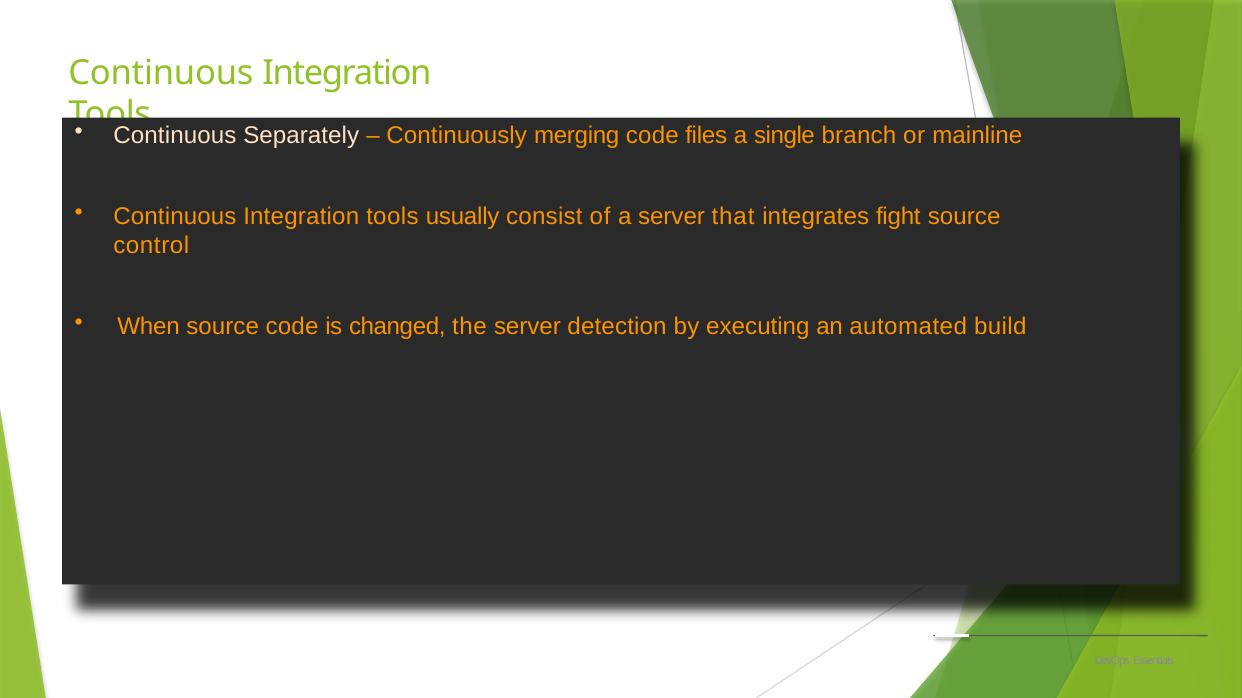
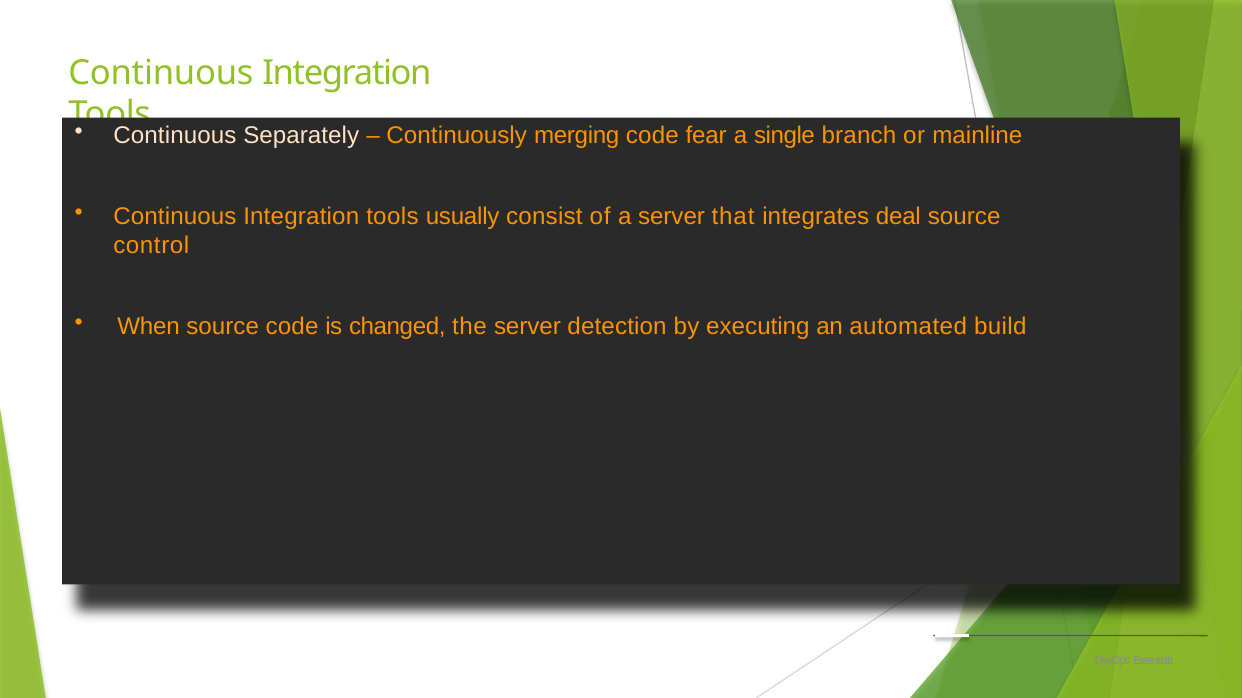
files: files -> fear
fight: fight -> deal
